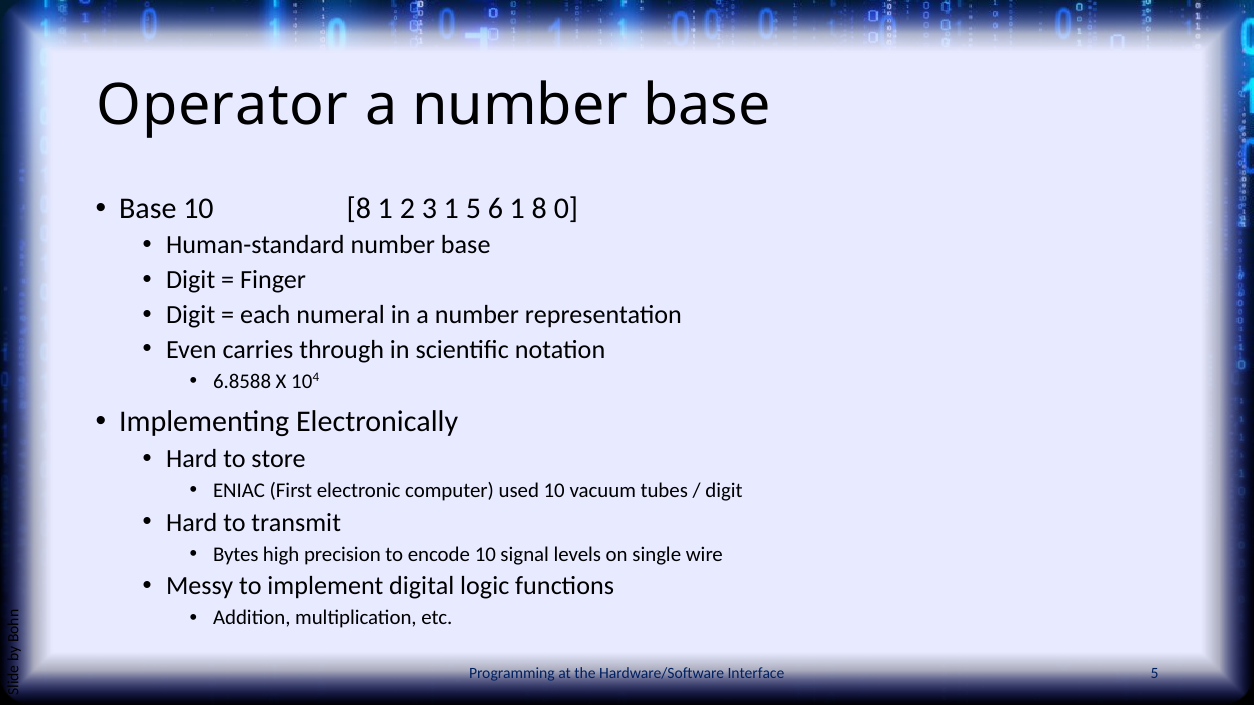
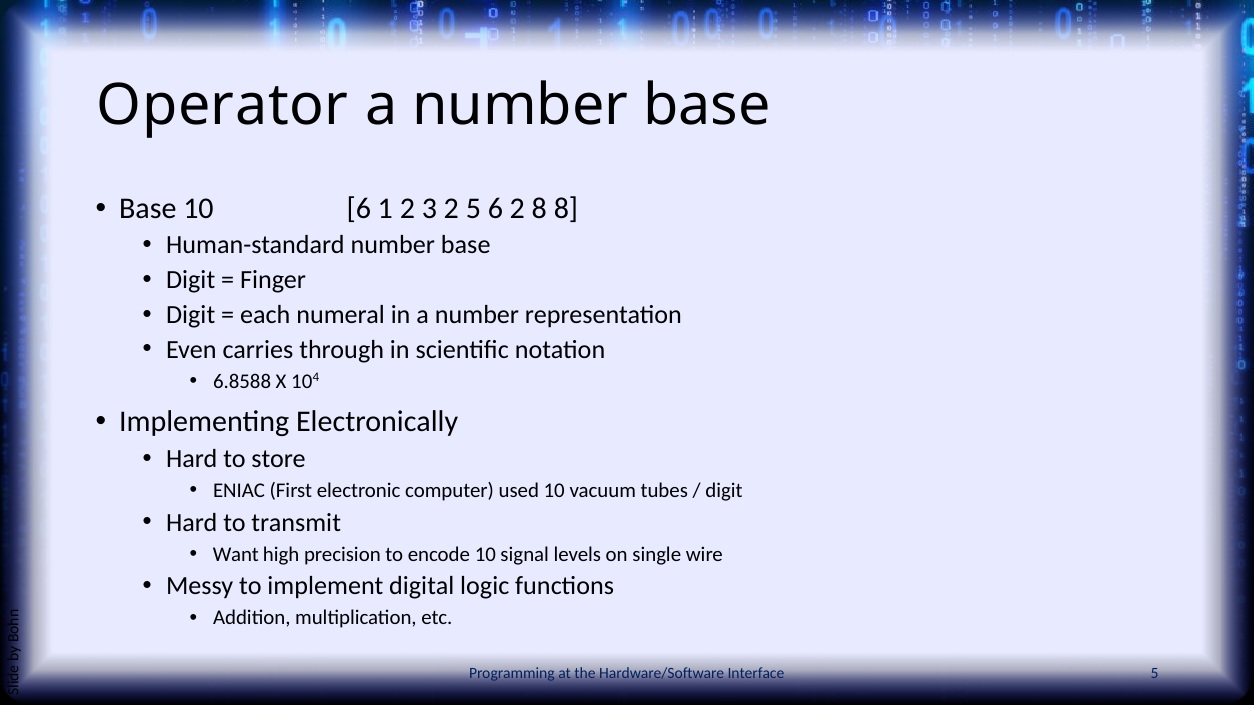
10 8: 8 -> 6
3 1: 1 -> 2
6 1: 1 -> 2
8 0: 0 -> 8
Bytes: Bytes -> Want
